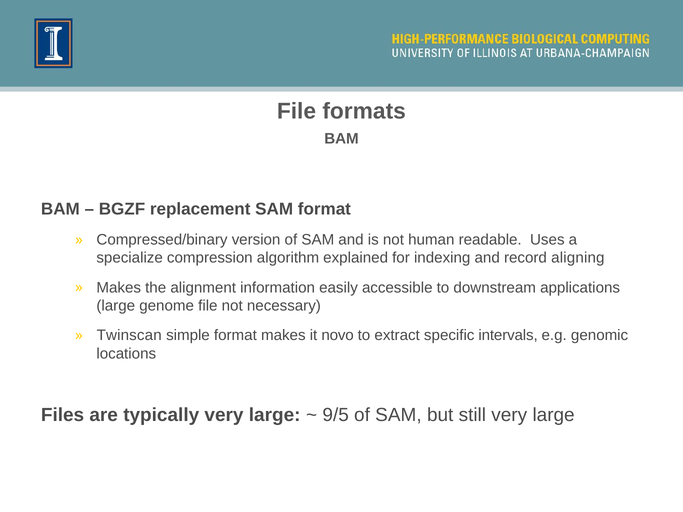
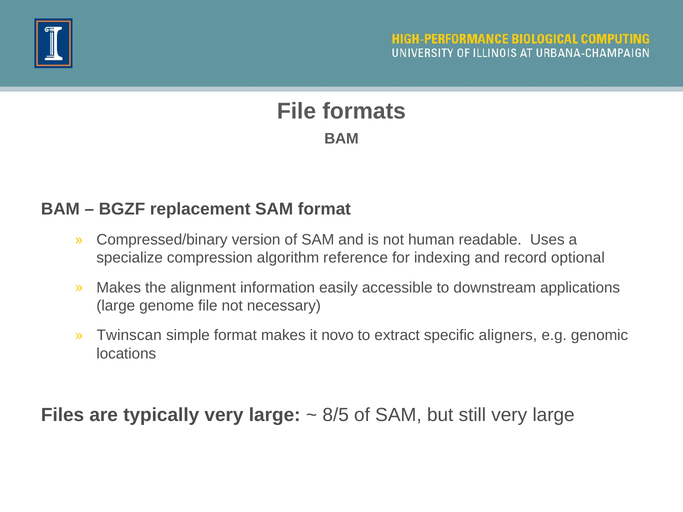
explained: explained -> reference
aligning: aligning -> optional
intervals: intervals -> aligners
9/5: 9/5 -> 8/5
